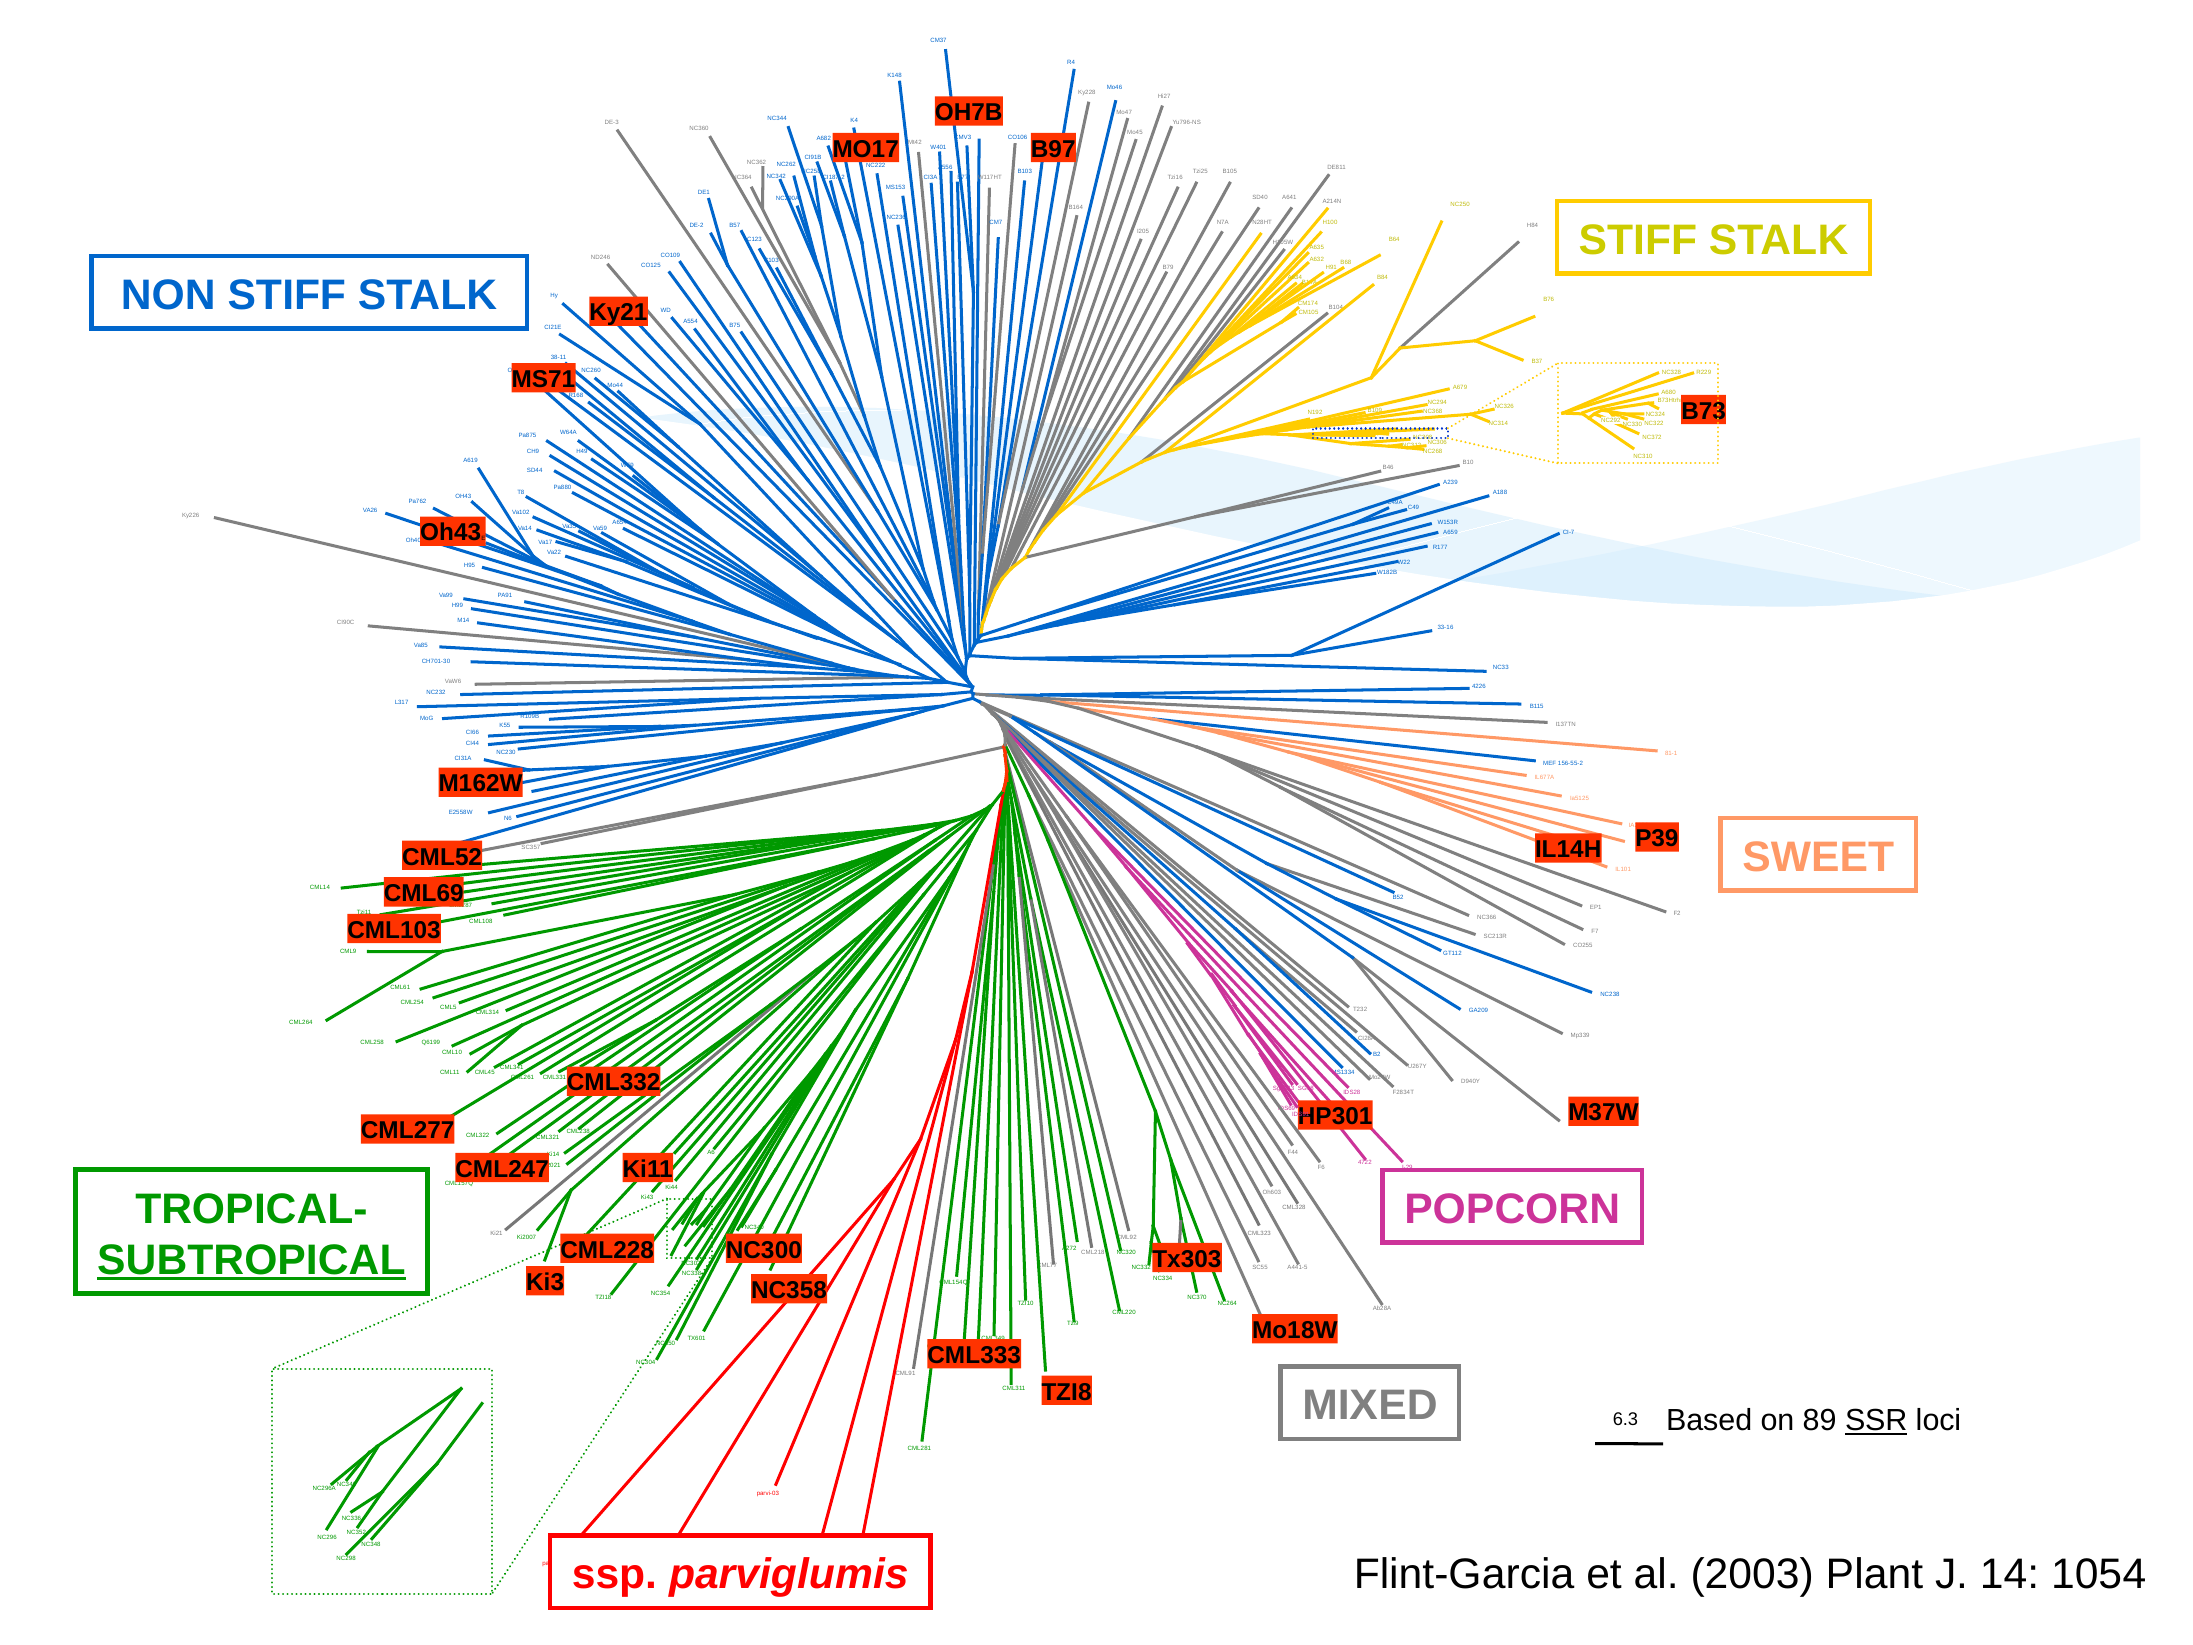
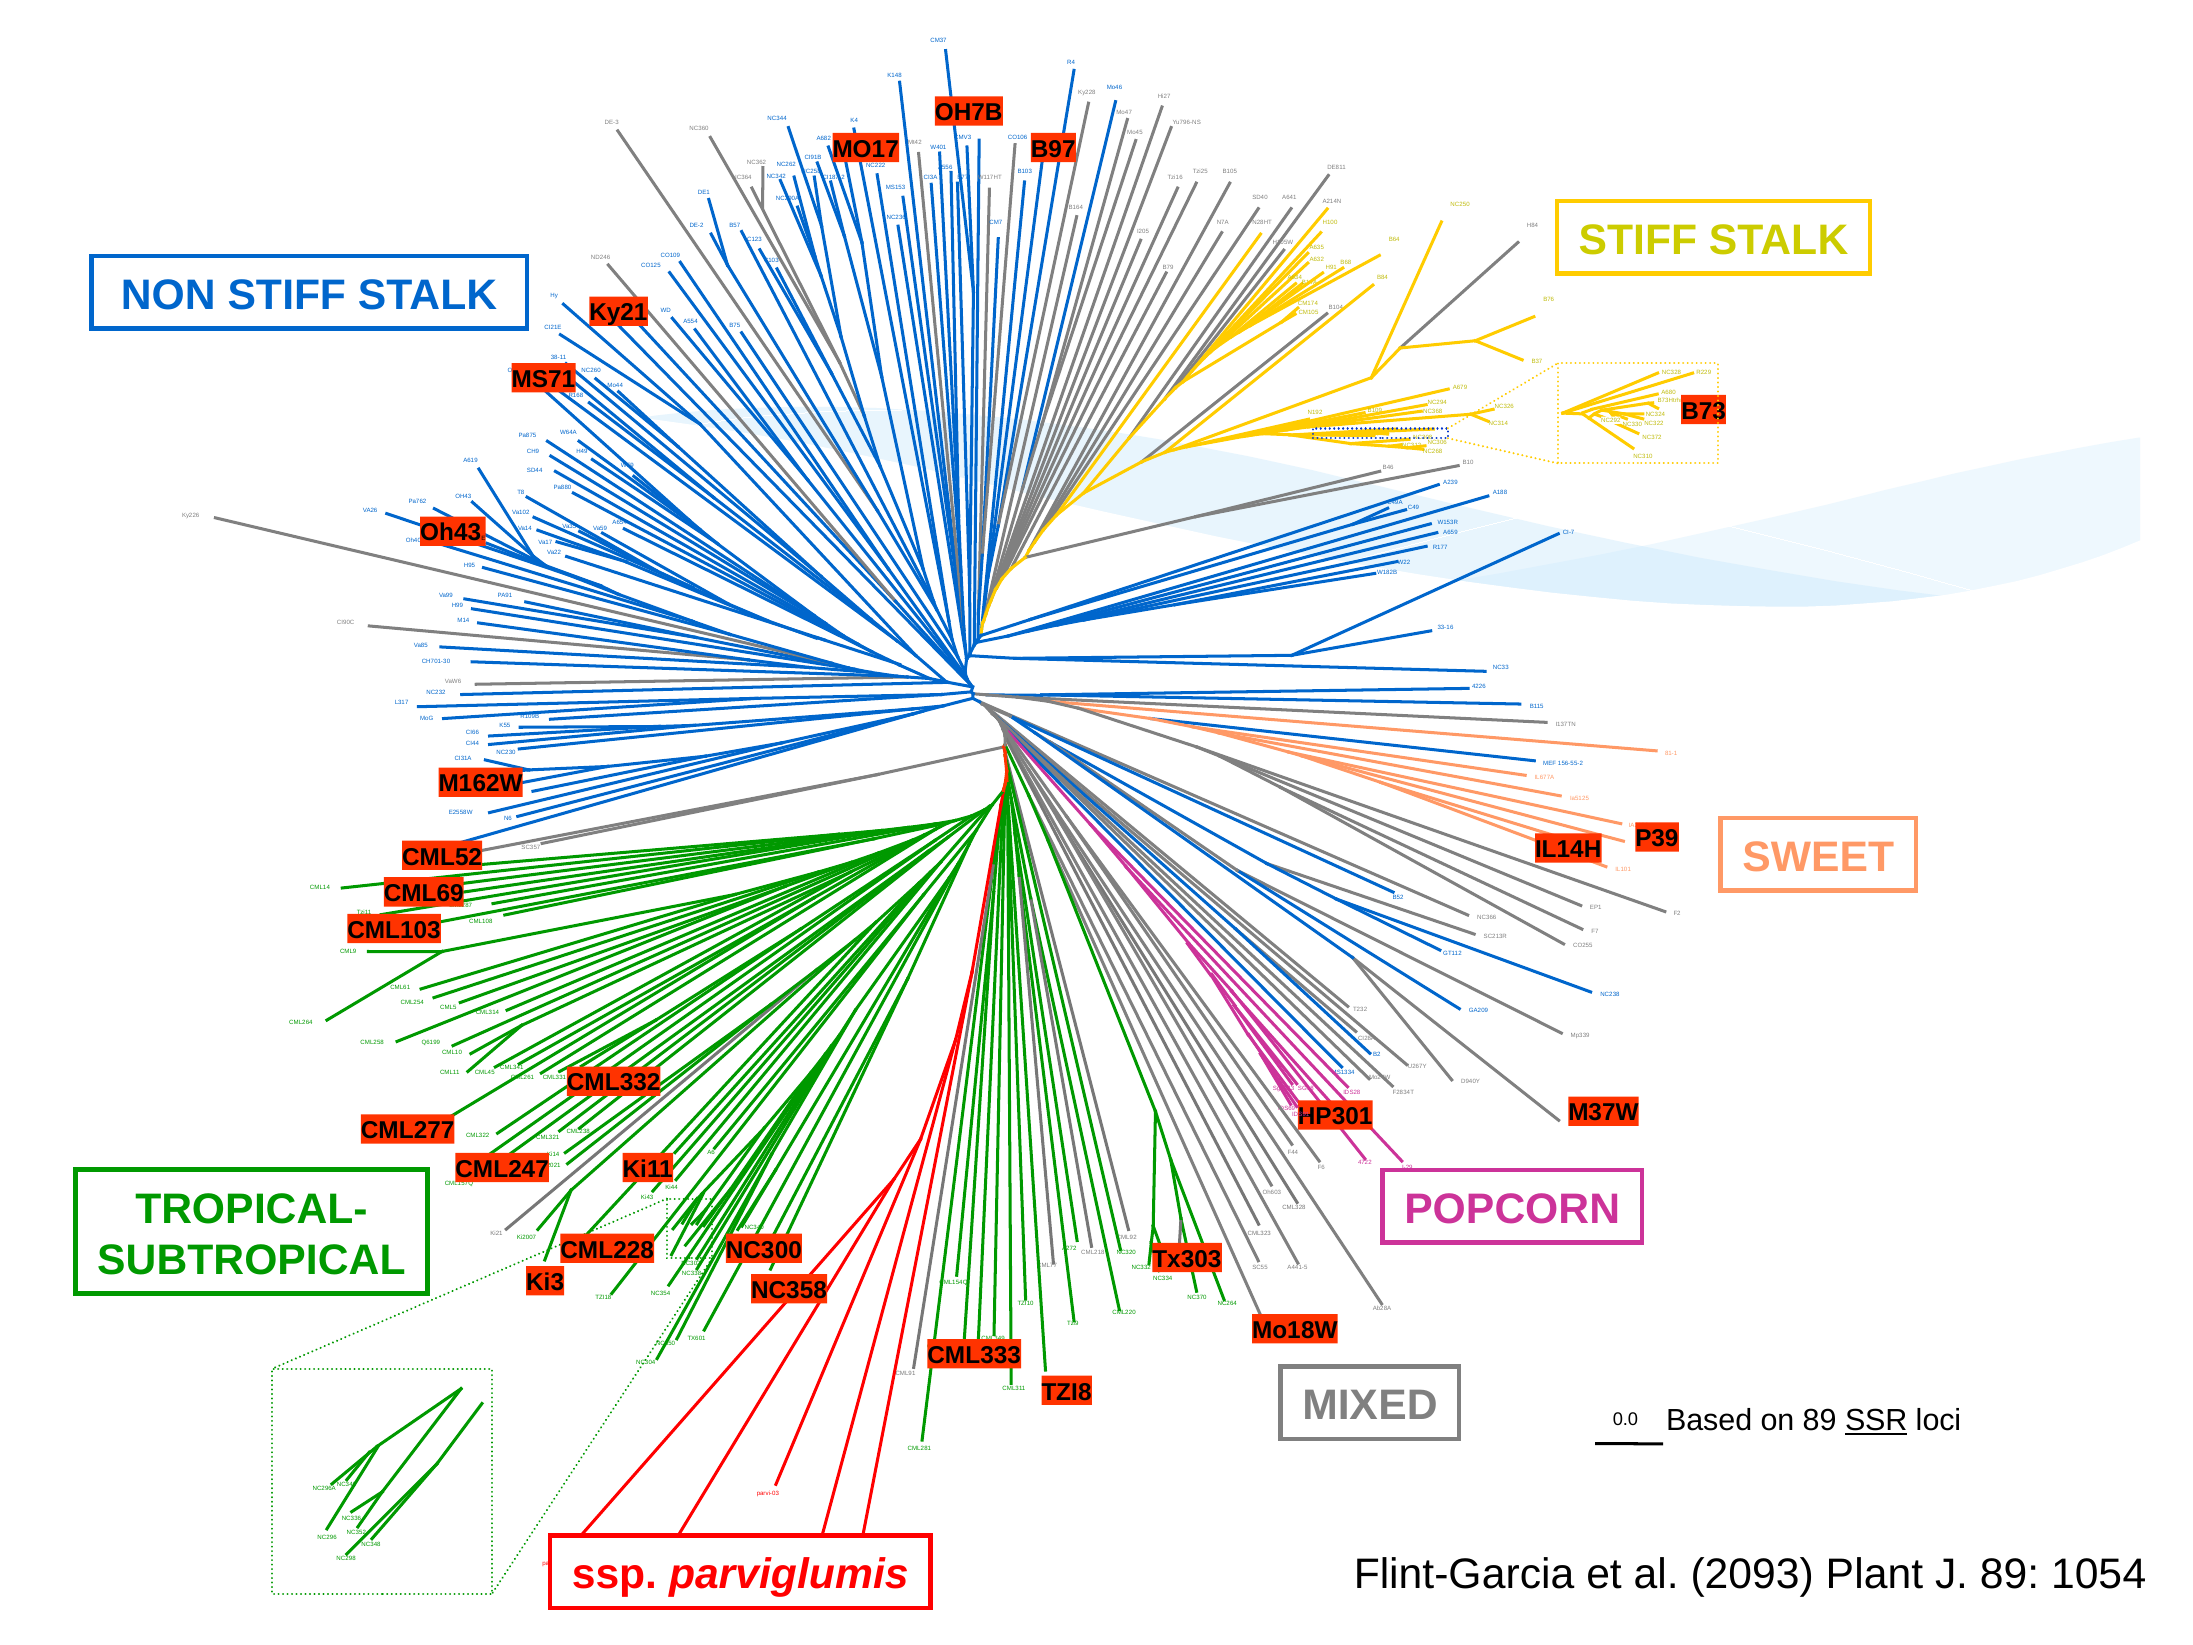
SUBTROPICAL underline: present -> none
6.3: 6.3 -> 0.0
2003: 2003 -> 2093
J 14: 14 -> 89
